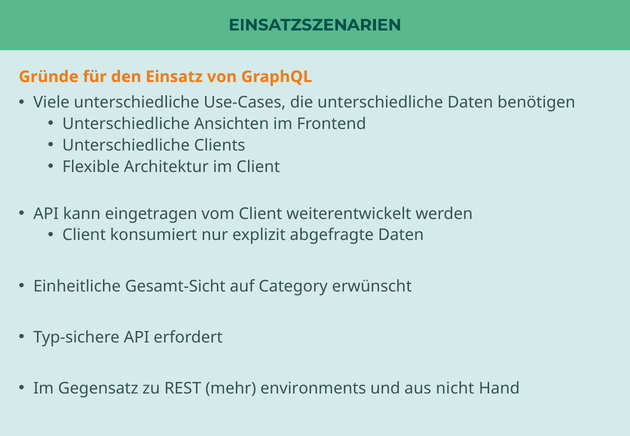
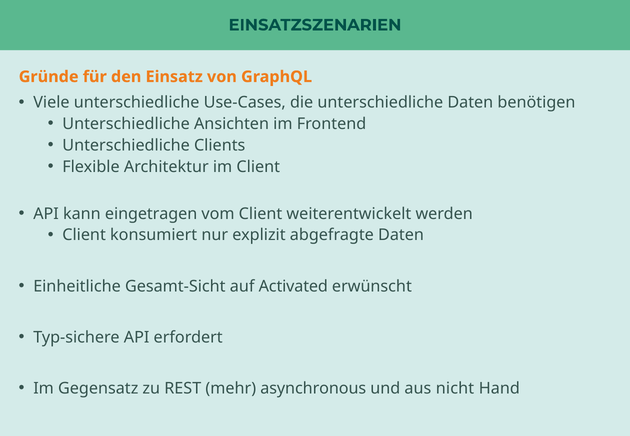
Category: Category -> Activated
environments: environments -> asynchronous
